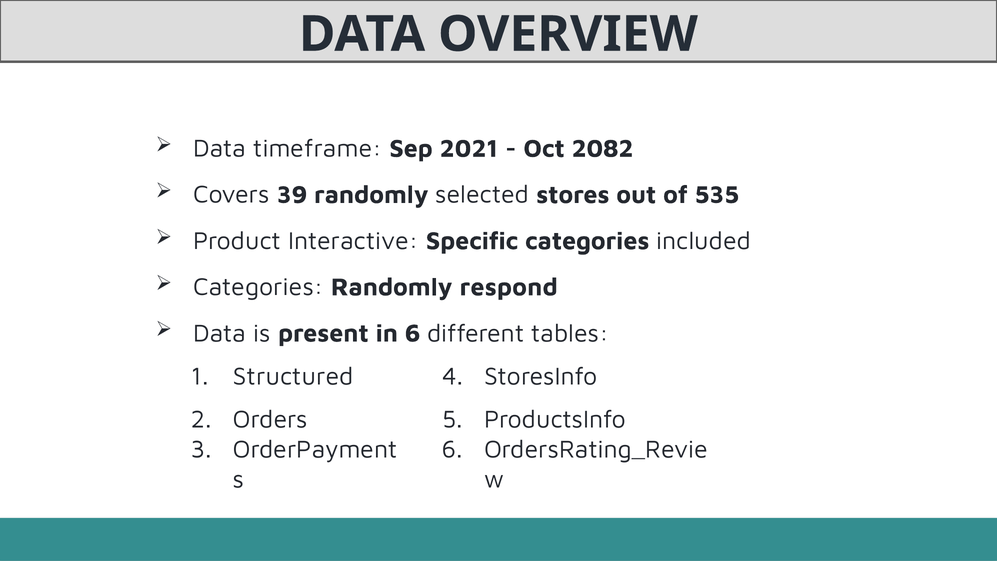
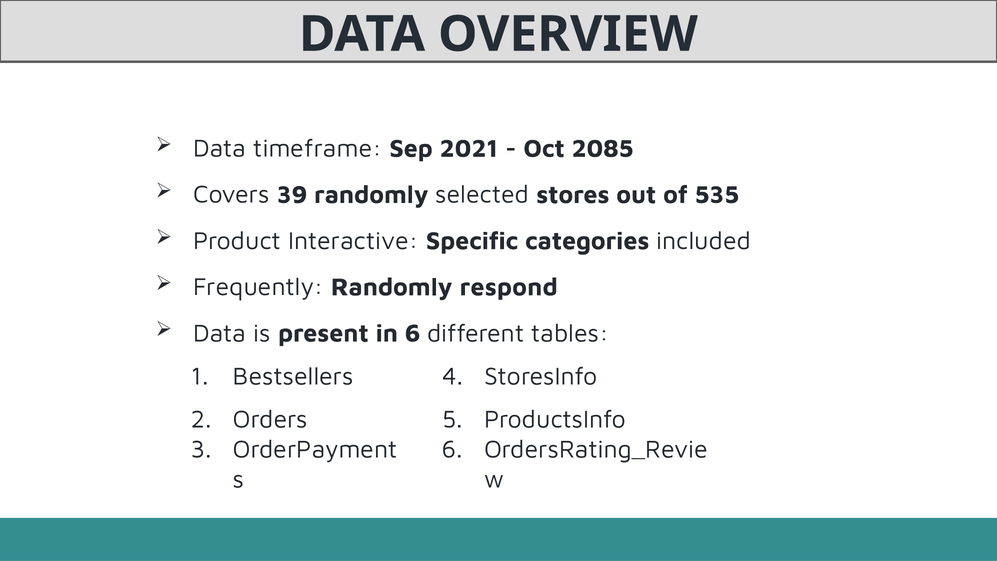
2082: 2082 -> 2085
Categories at (258, 287): Categories -> Frequently
Structured: Structured -> Bestsellers
